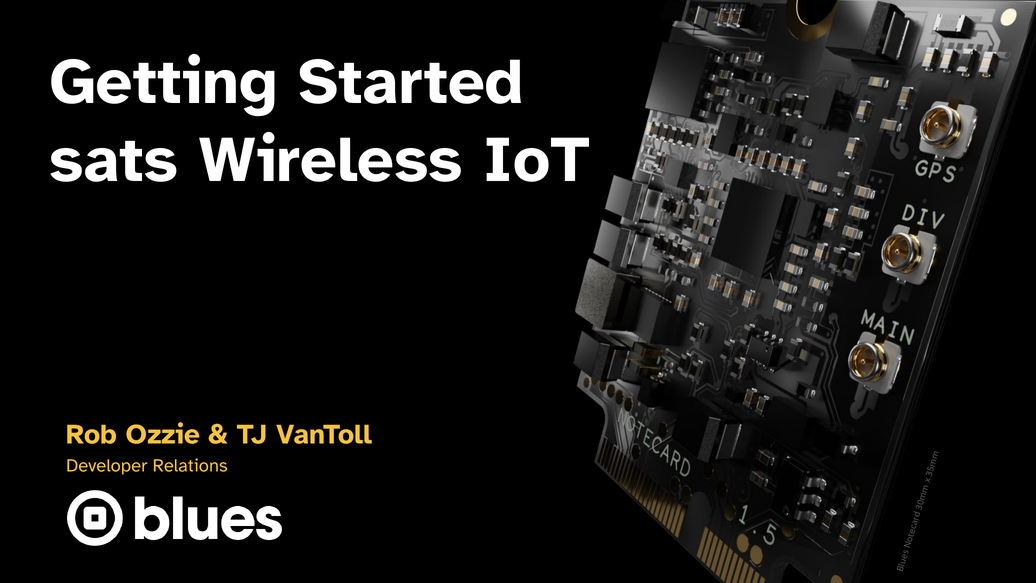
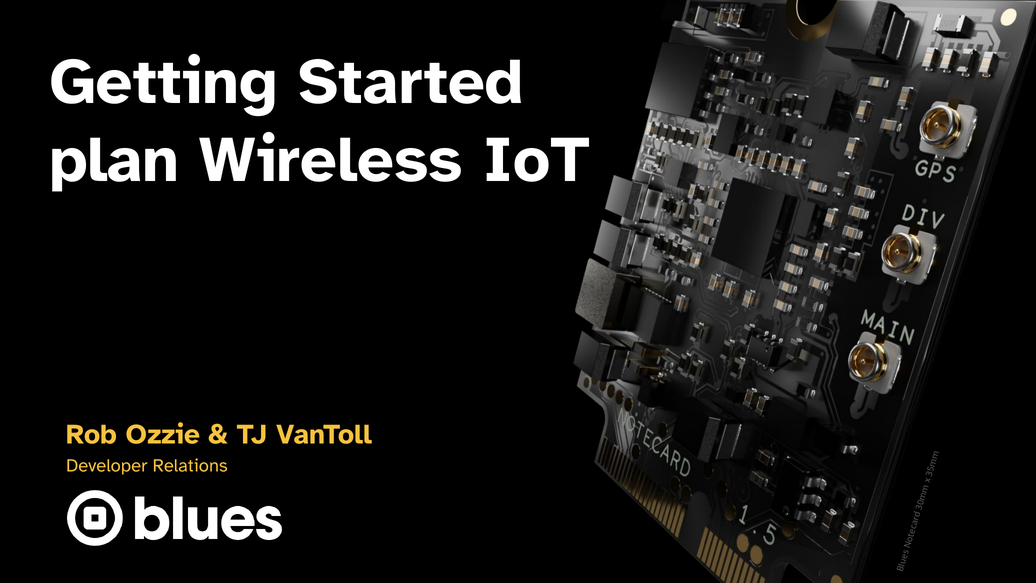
sats: sats -> plan
